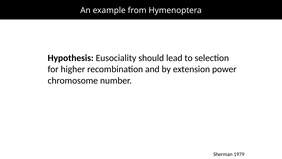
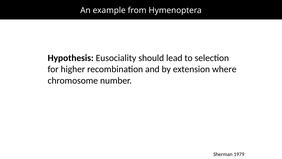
power: power -> where
